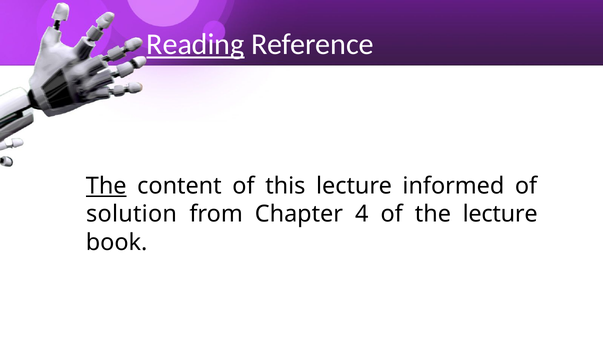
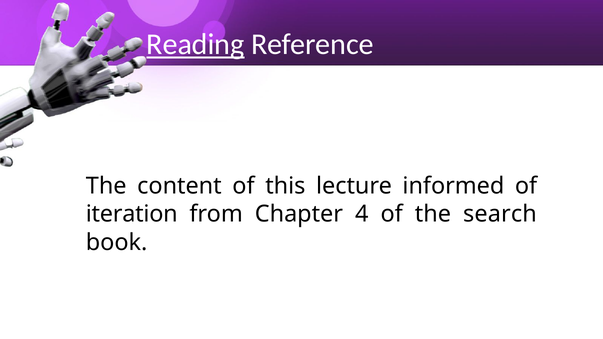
The at (106, 186) underline: present -> none
solution: solution -> iteration
the lecture: lecture -> search
